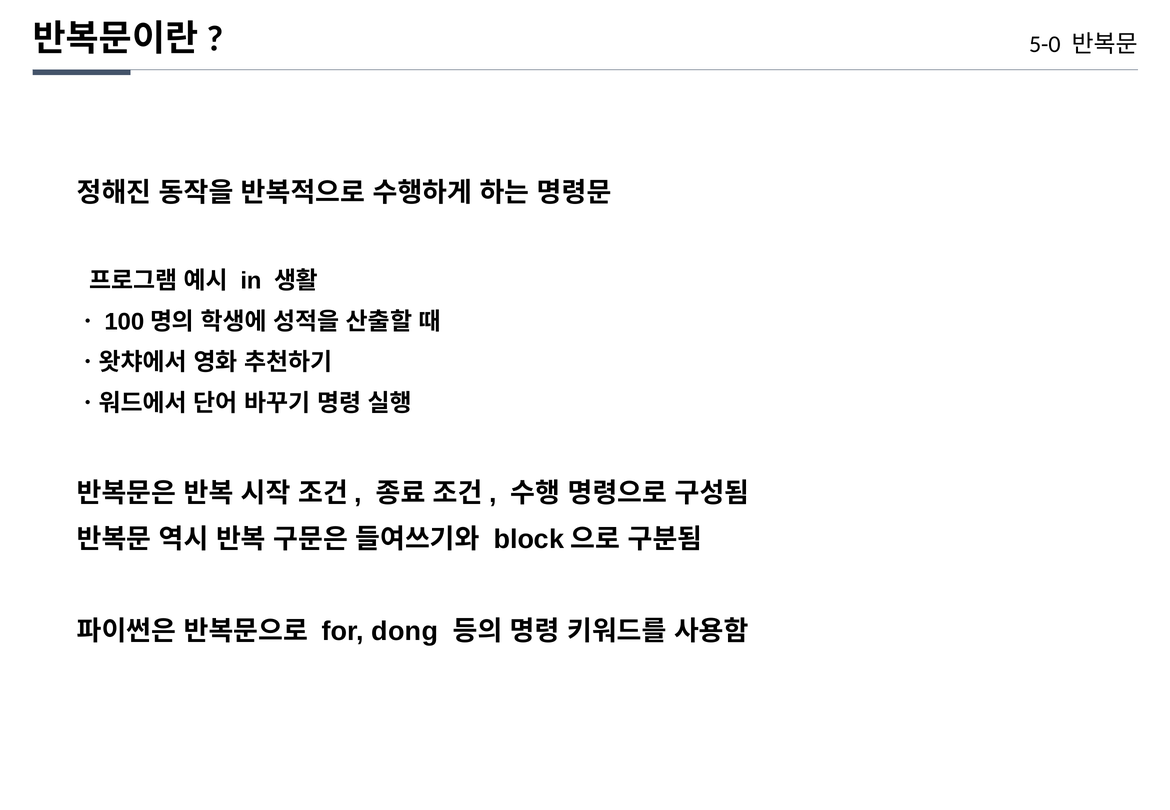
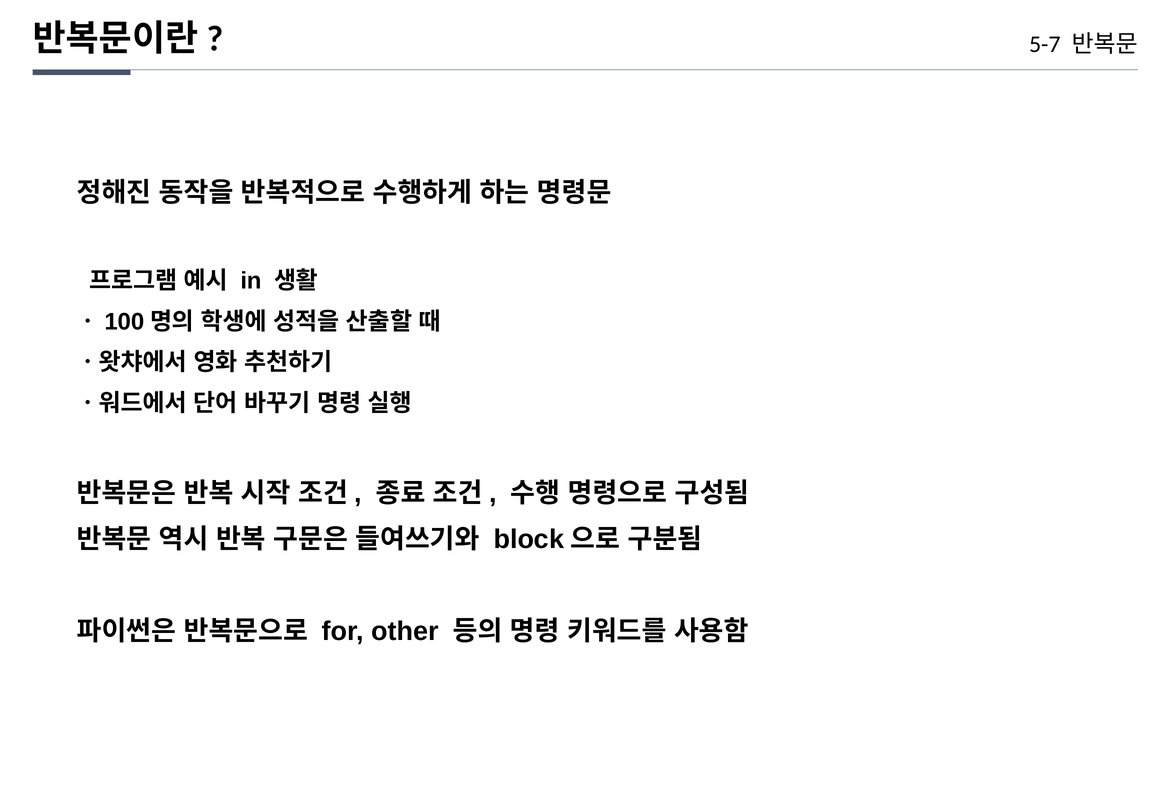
5-0: 5-0 -> 5-7
dong: dong -> other
